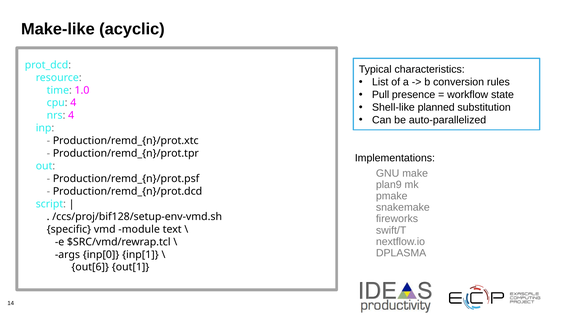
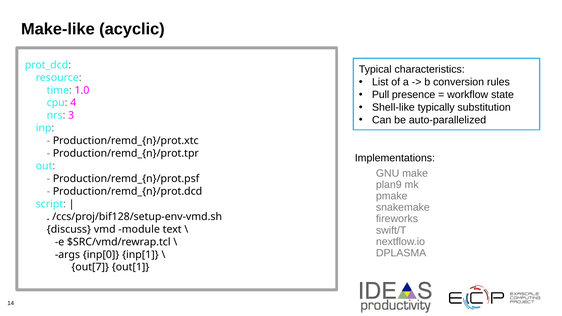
planned: planned -> typically
nrs 4: 4 -> 3
specific: specific -> discuss
out[6: out[6 -> out[7
